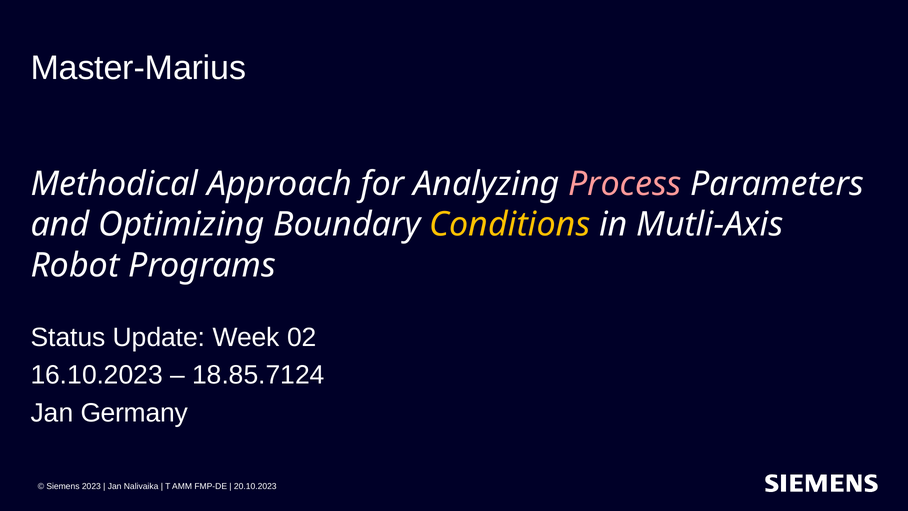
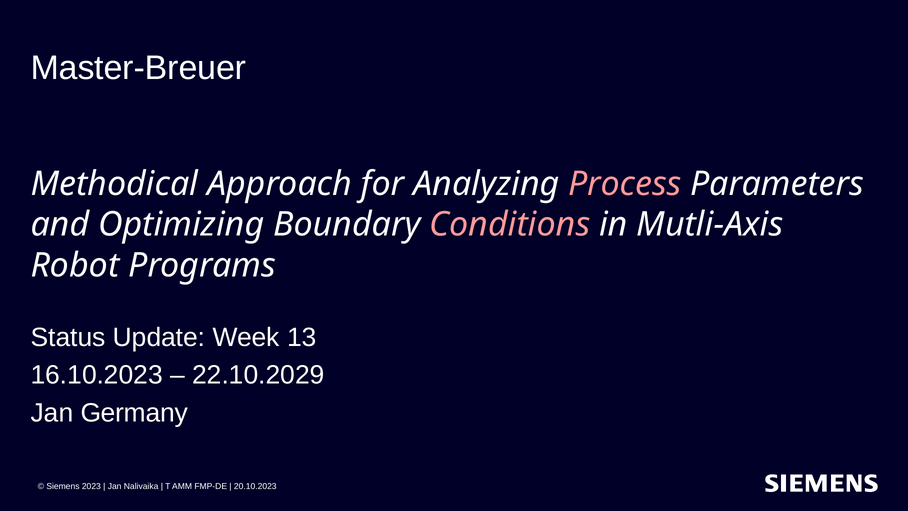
Master-Marius: Master-Marius -> Master-Breuer
Conditions colour: yellow -> pink
02: 02 -> 13
18.85.7124: 18.85.7124 -> 22.10.2029
